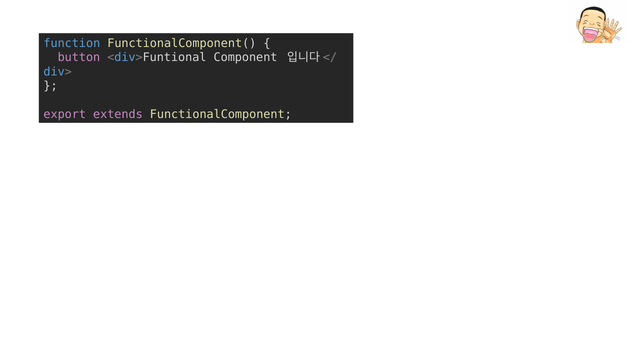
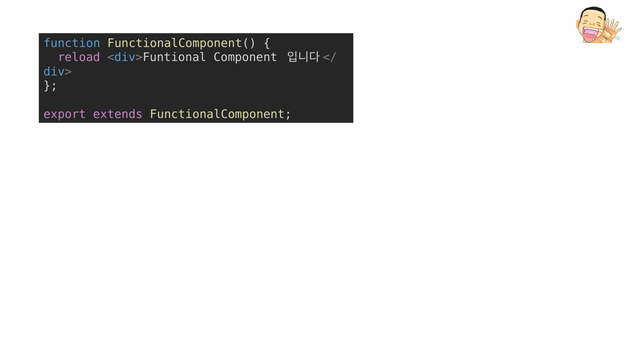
button: button -> reload
